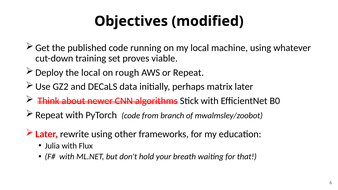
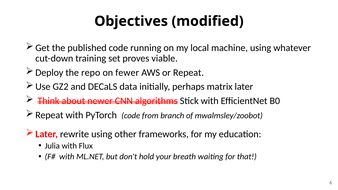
the local: local -> repo
rough: rough -> fewer
